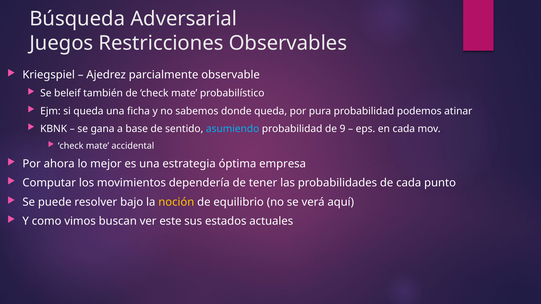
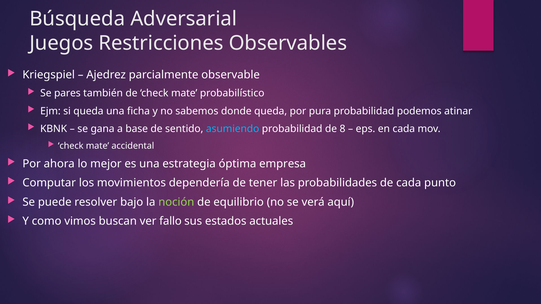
beleif: beleif -> pares
9: 9 -> 8
noción colour: yellow -> light green
este: este -> fallo
